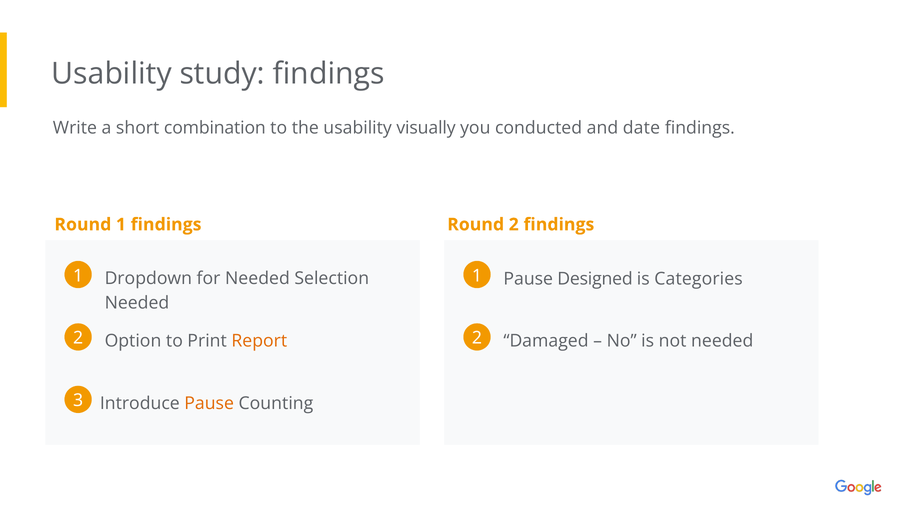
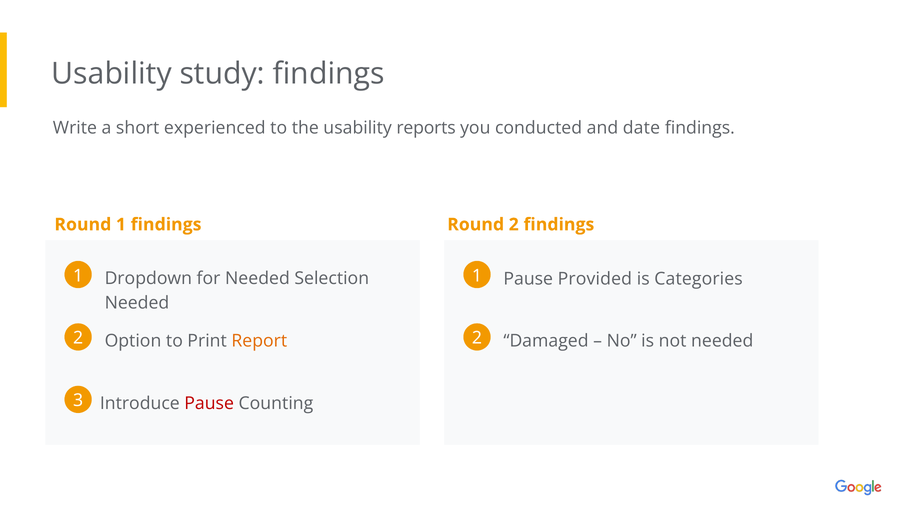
combination: combination -> experienced
visually: visually -> reports
Designed: Designed -> Provided
Pause at (209, 404) colour: orange -> red
